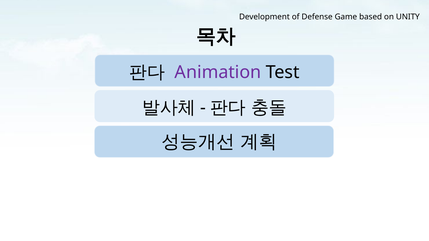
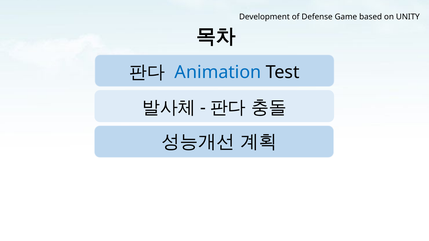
Animation colour: purple -> blue
